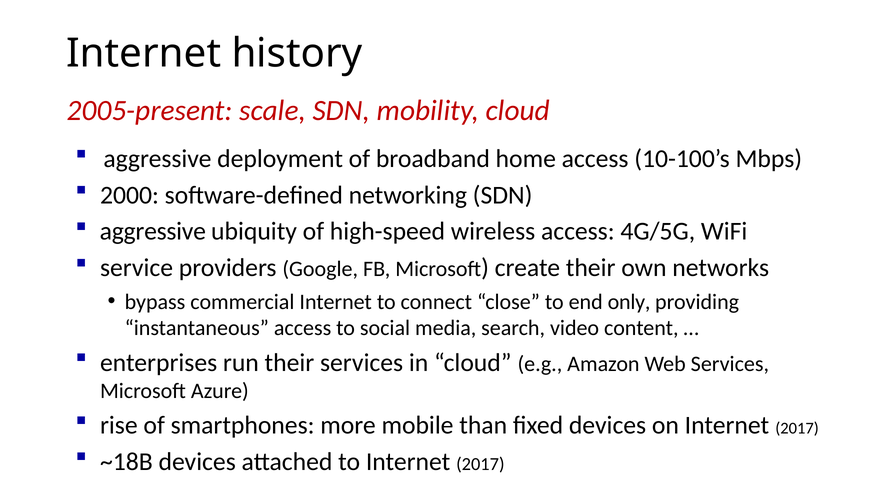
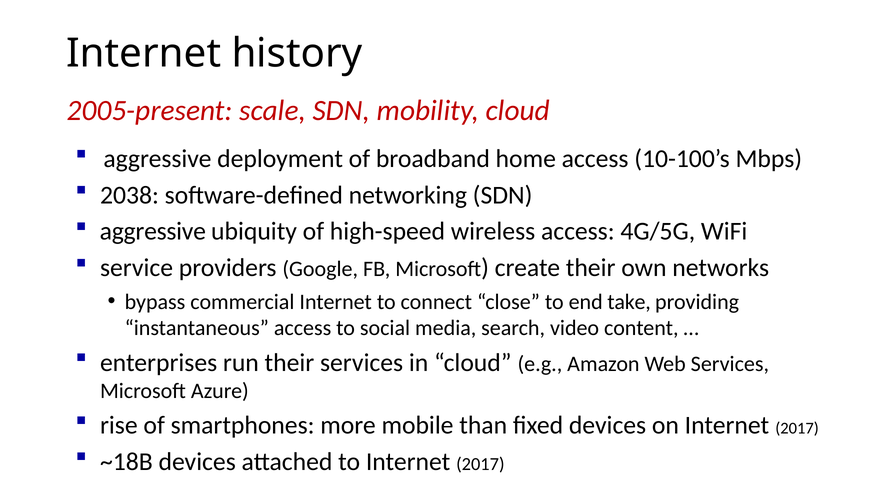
2000: 2000 -> 2038
only: only -> take
